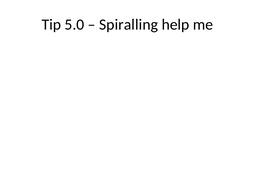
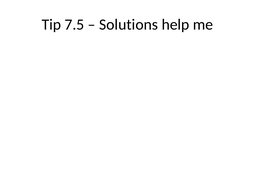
5.0: 5.0 -> 7.5
Spiralling: Spiralling -> Solutions
